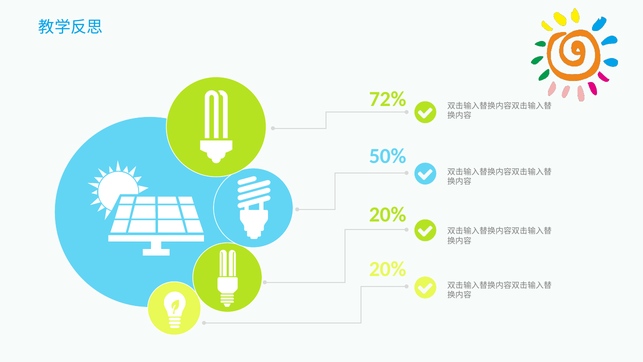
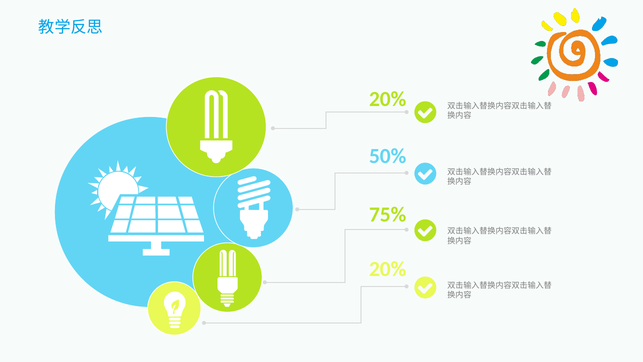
72% at (388, 99): 72% -> 20%
20% at (388, 215): 20% -> 75%
